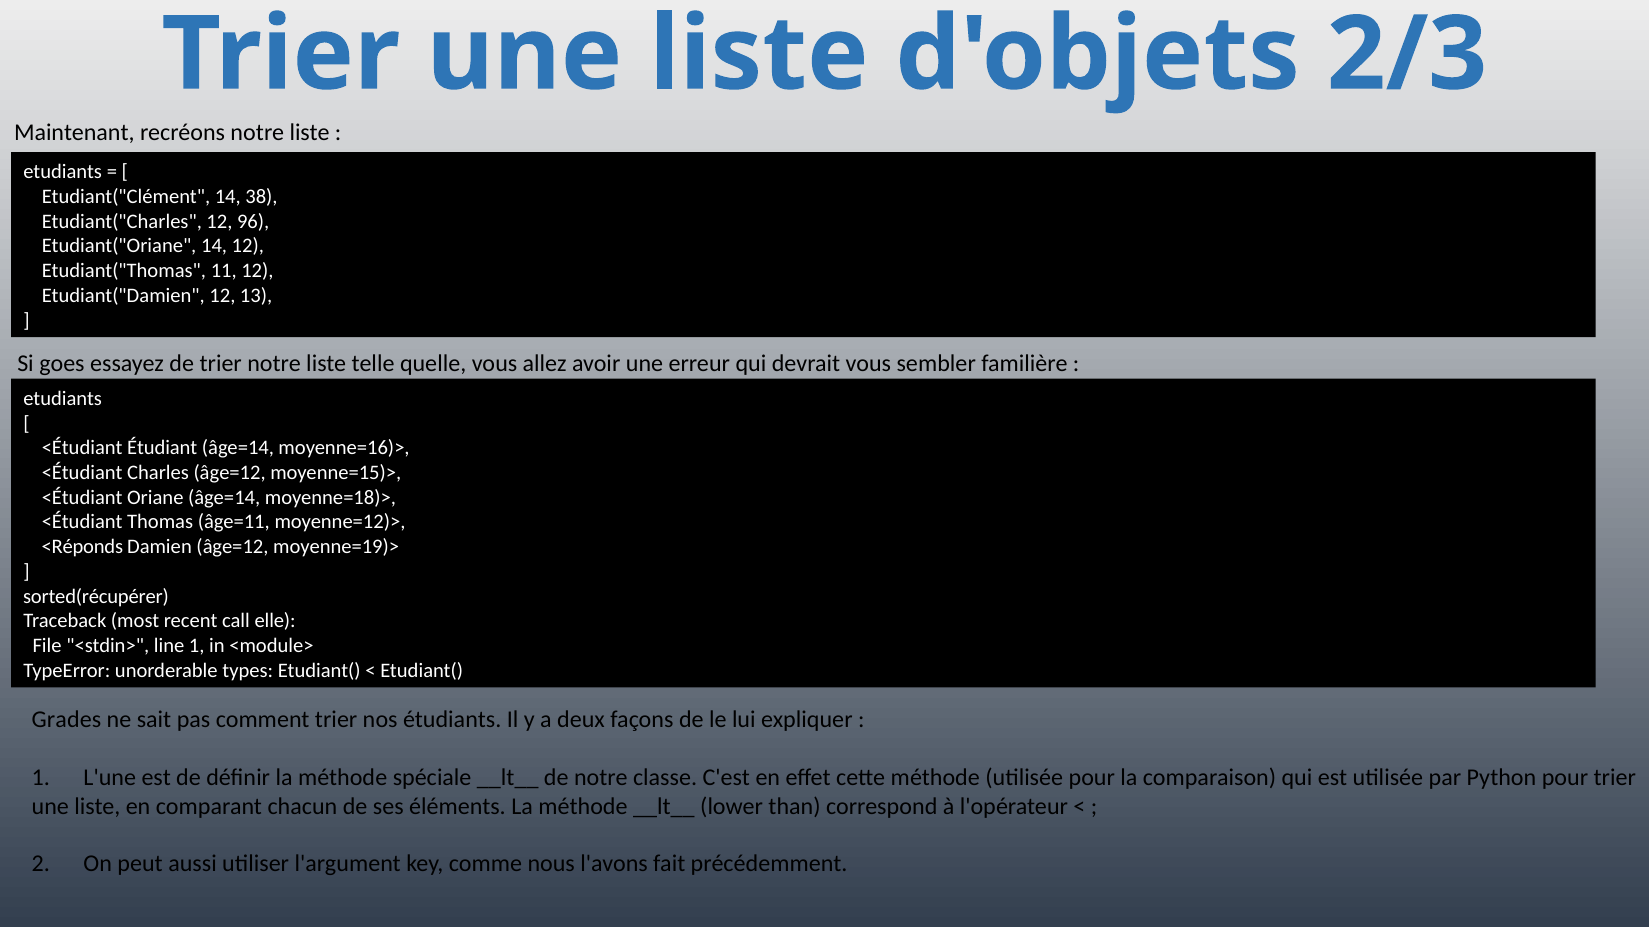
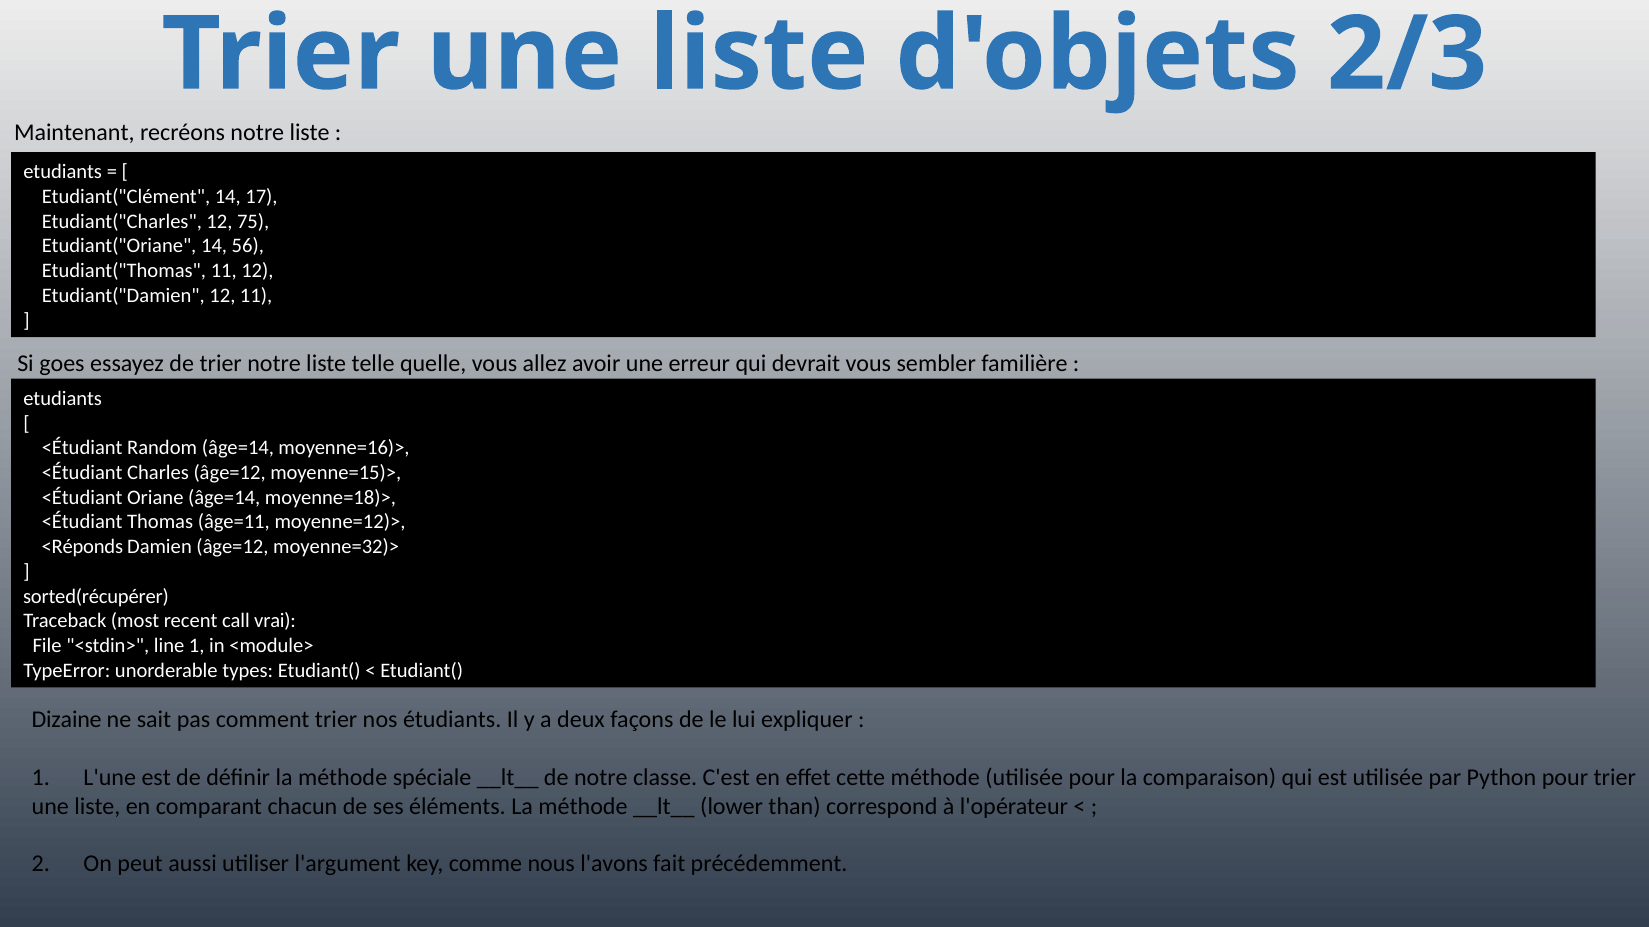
38: 38 -> 17
96: 96 -> 75
14 12: 12 -> 56
12 13: 13 -> 11
Étudiant: Étudiant -> Random
moyenne=19)>: moyenne=19)> -> moyenne=32)>
elle: elle -> vrai
Grades: Grades -> Dizaine
